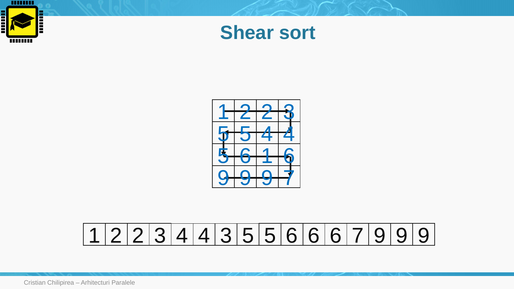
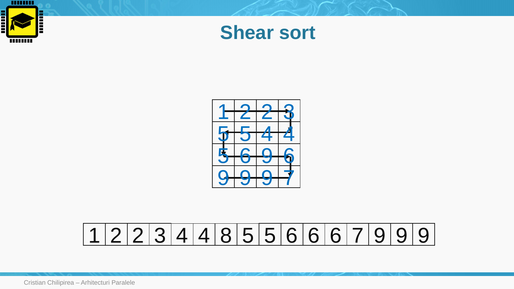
5 6 1: 1 -> 9
4 3: 3 -> 8
